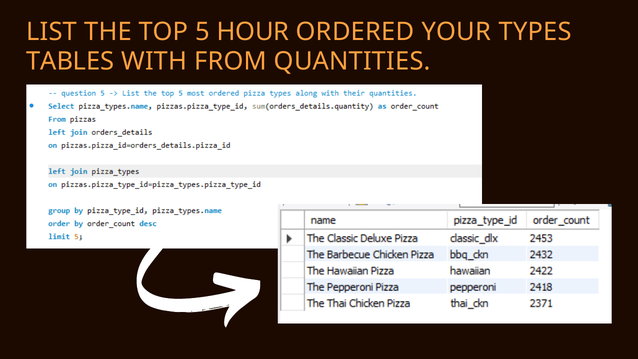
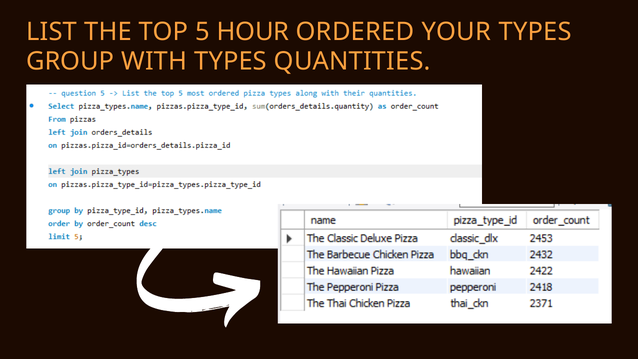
TABLES: TABLES -> GROUP
WITH FROM: FROM -> TYPES
